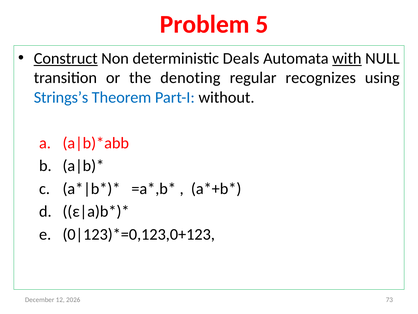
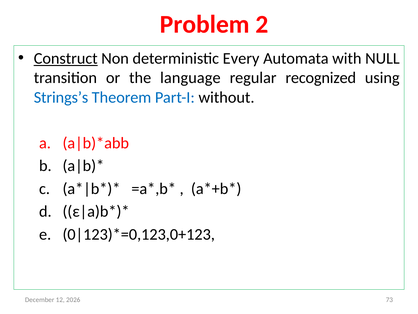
5: 5 -> 2
Deals: Deals -> Every
with underline: present -> none
denoting: denoting -> language
recognizes: recognizes -> recognized
